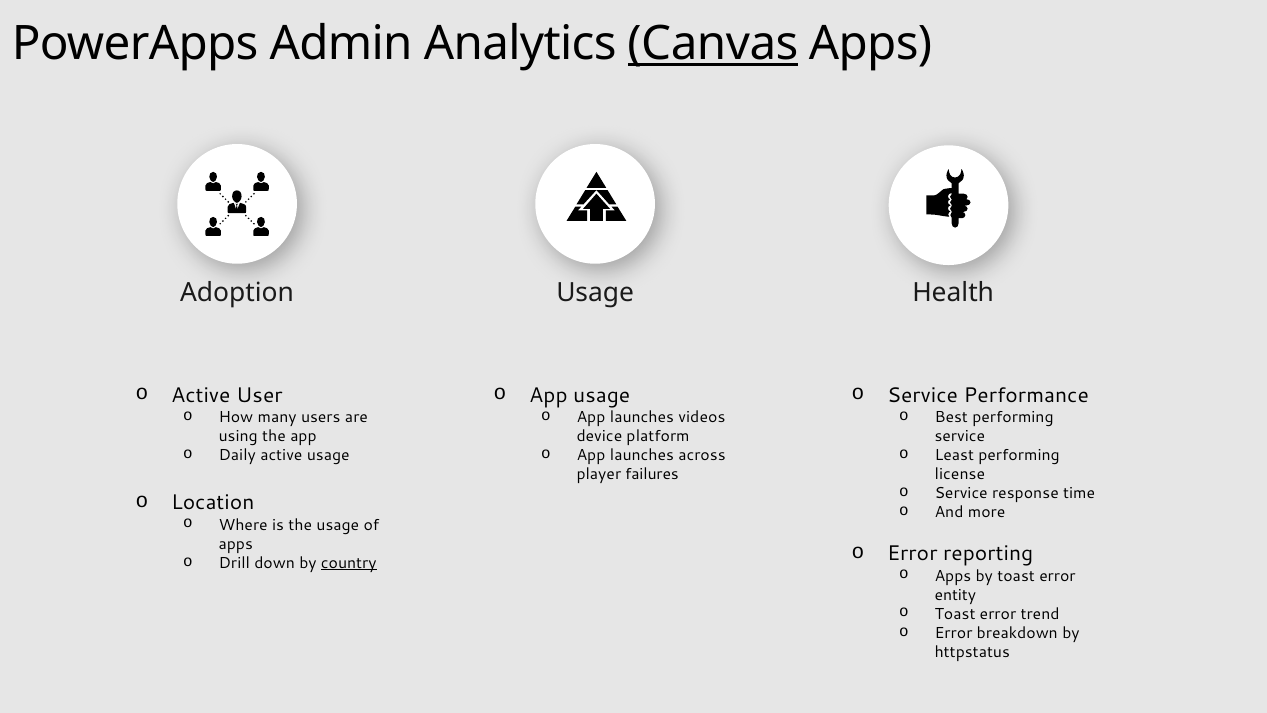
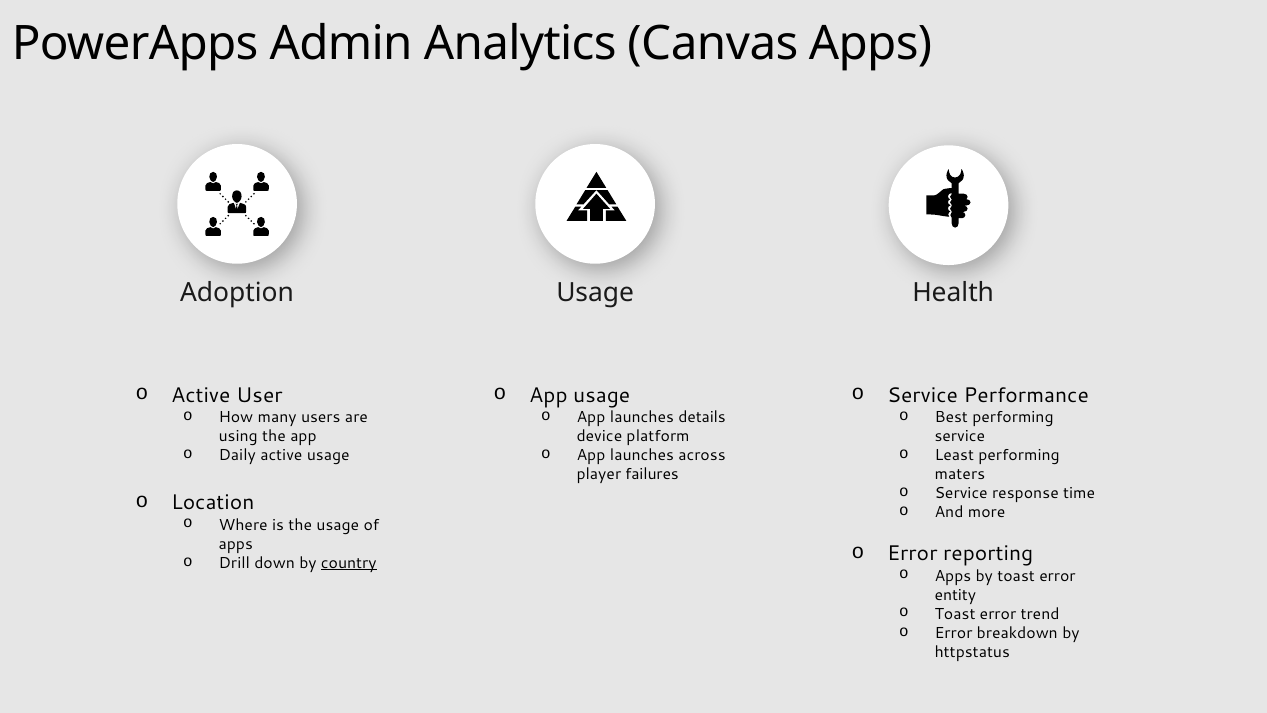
Canvas underline: present -> none
videos: videos -> details
license: license -> maters
